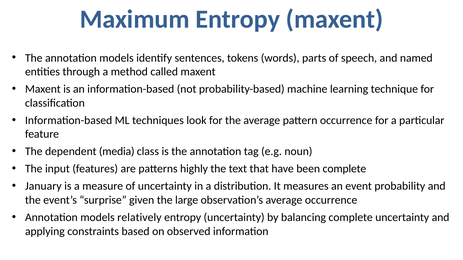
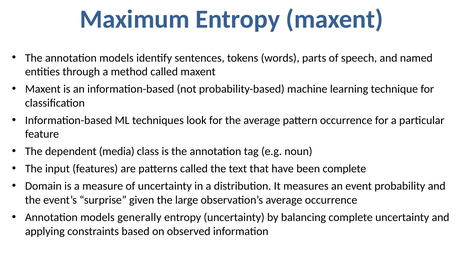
patterns highly: highly -> called
January: January -> Domain
relatively: relatively -> generally
